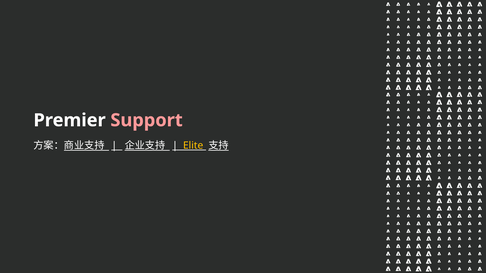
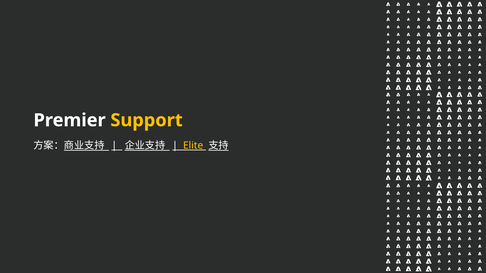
Support colour: pink -> yellow
